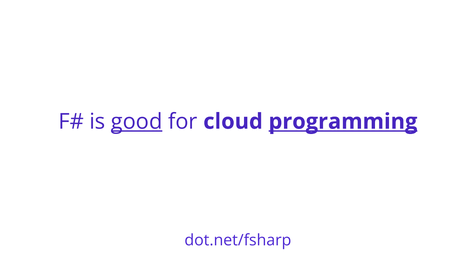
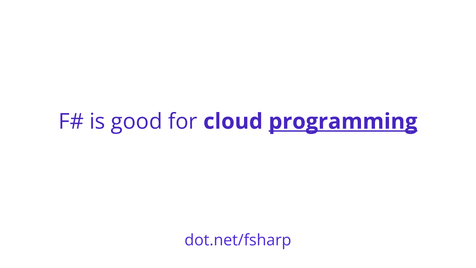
good underline: present -> none
